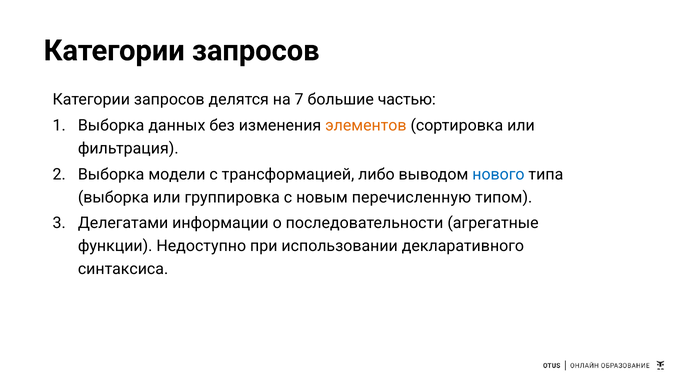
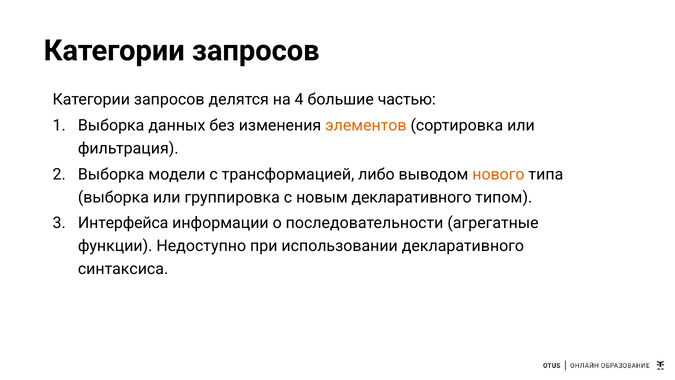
7: 7 -> 4
нового colour: blue -> orange
новым перечисленную: перечисленную -> декларативного
Делегатами: Делегатами -> Интерфейса
